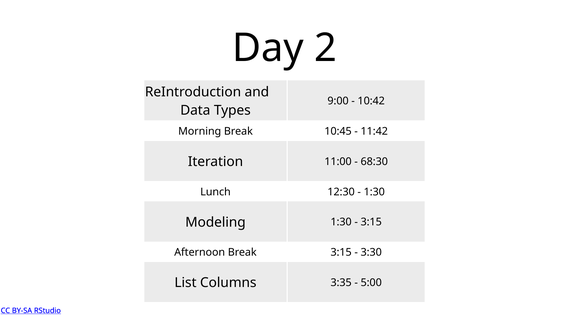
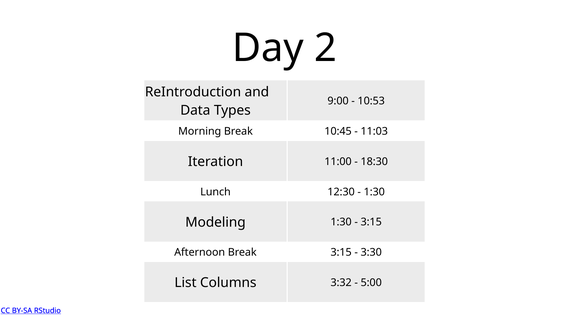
10:42: 10:42 -> 10:53
11:42: 11:42 -> 11:03
68:30: 68:30 -> 18:30
3:35: 3:35 -> 3:32
